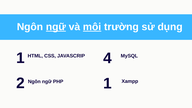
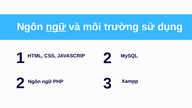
môi underline: present -> none
JAVASCRIP 4: 4 -> 2
PHP 1: 1 -> 3
